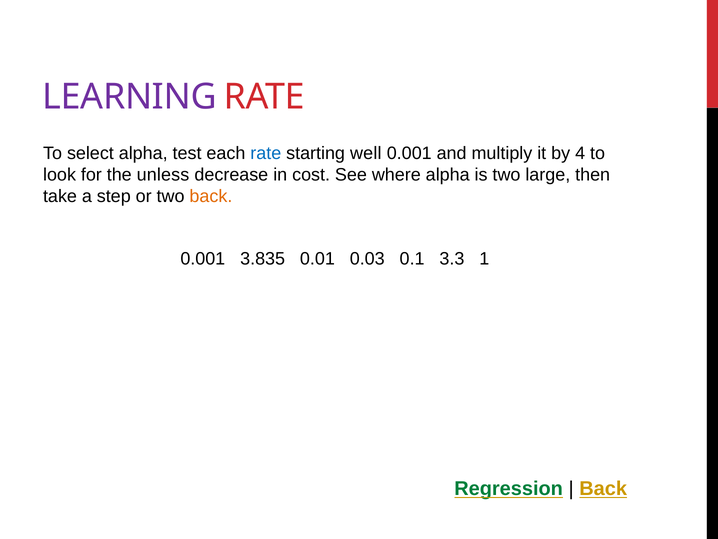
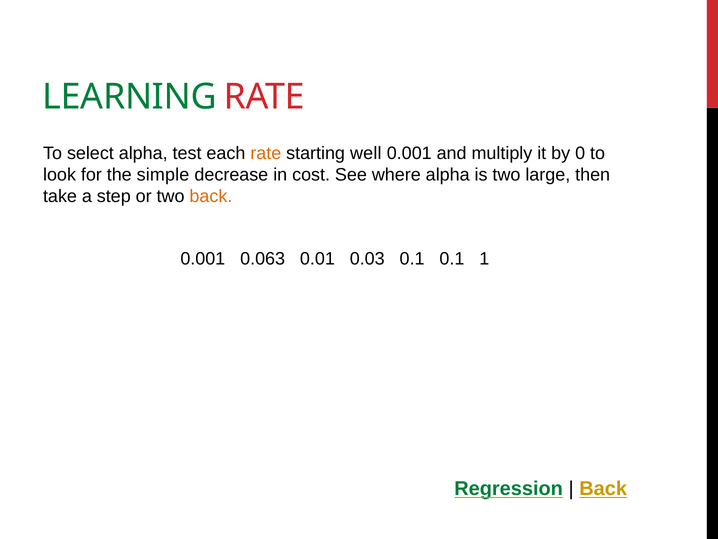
LEARNING colour: purple -> green
rate at (266, 153) colour: blue -> orange
4: 4 -> 0
unless: unless -> simple
3.835: 3.835 -> 0.063
0.1 3.3: 3.3 -> 0.1
